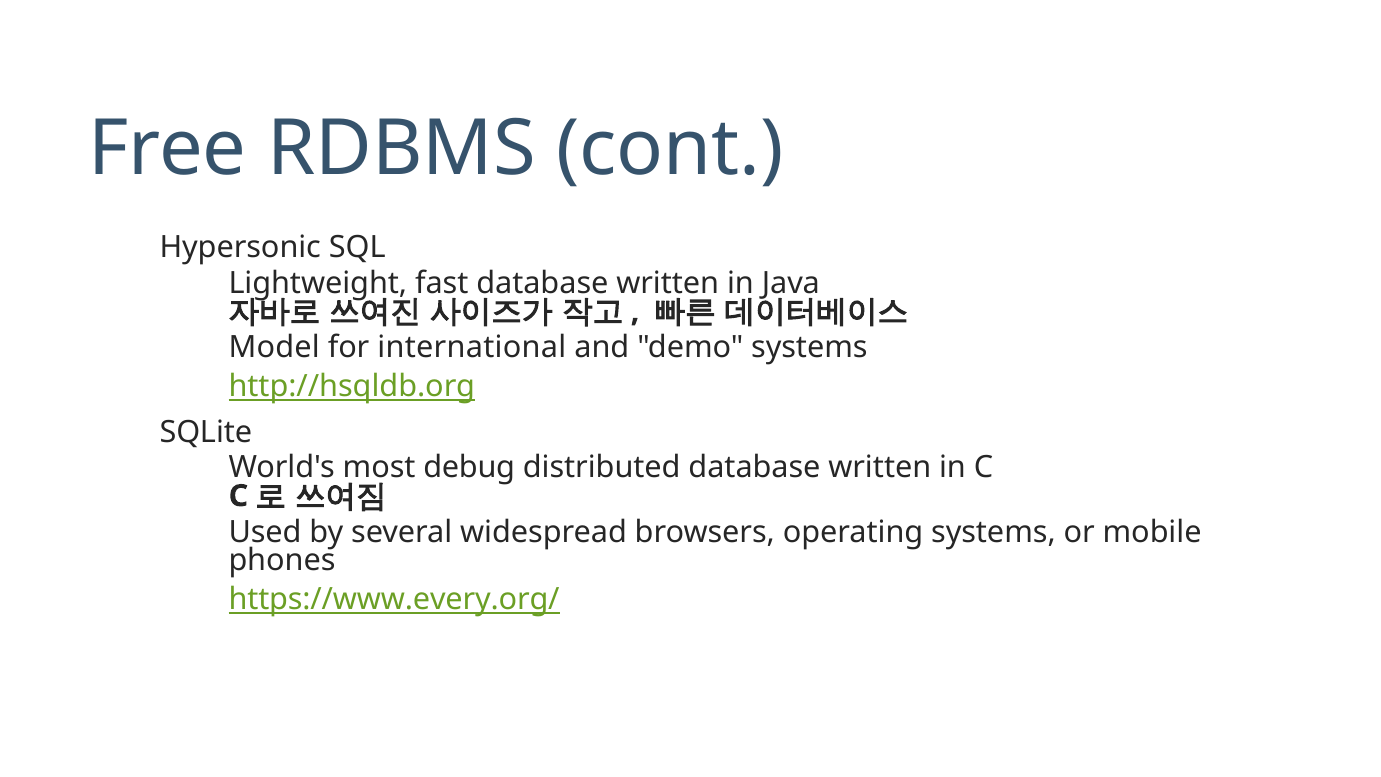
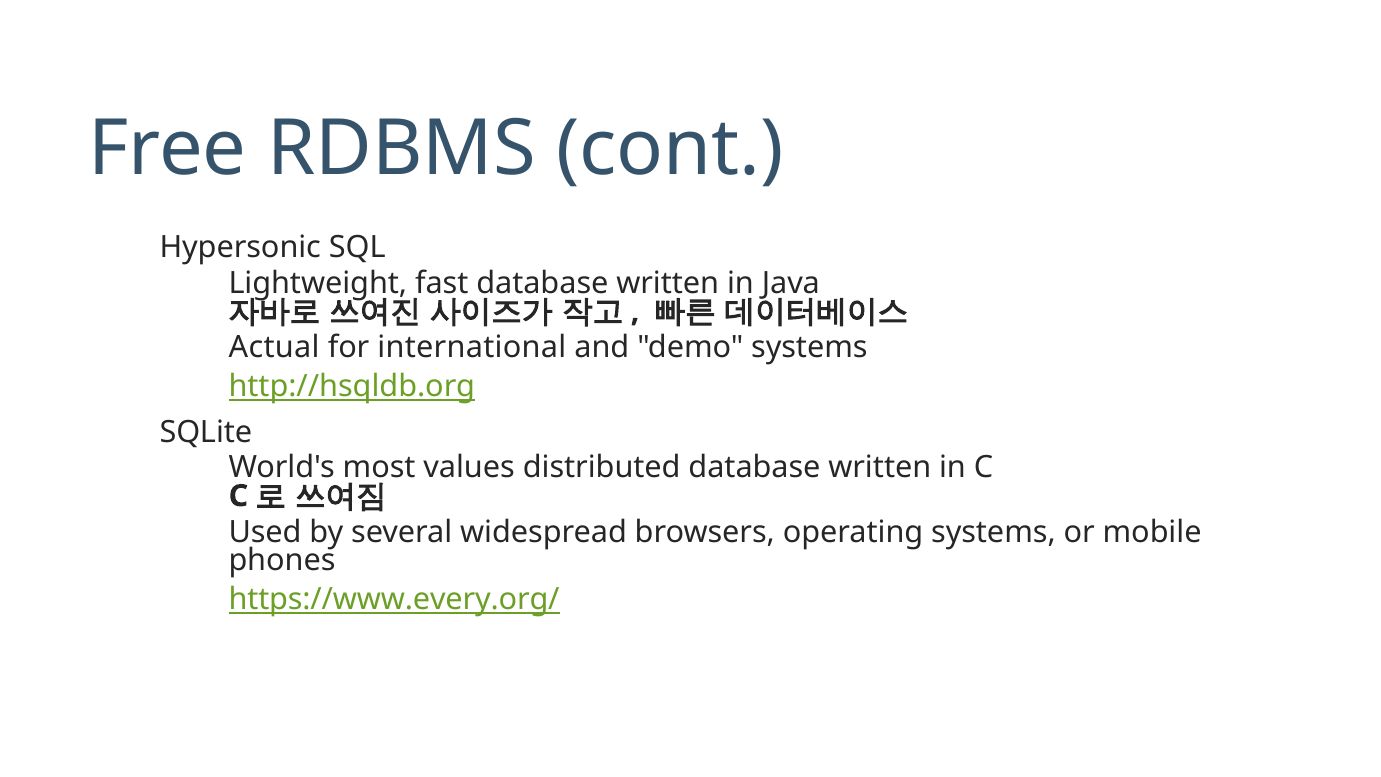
Model: Model -> Actual
debug: debug -> values
